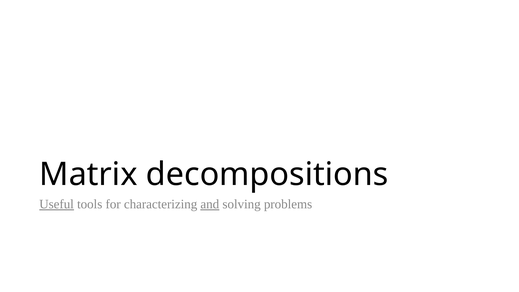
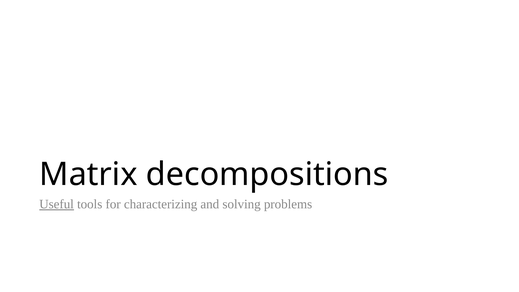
and underline: present -> none
